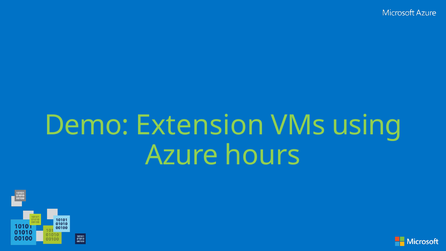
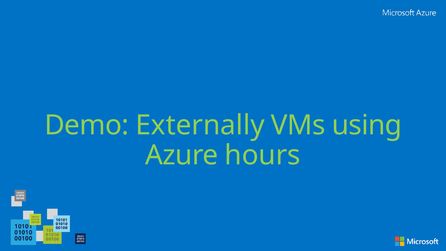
Extension: Extension -> Externally
